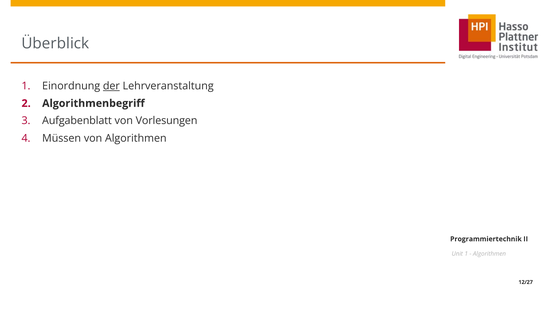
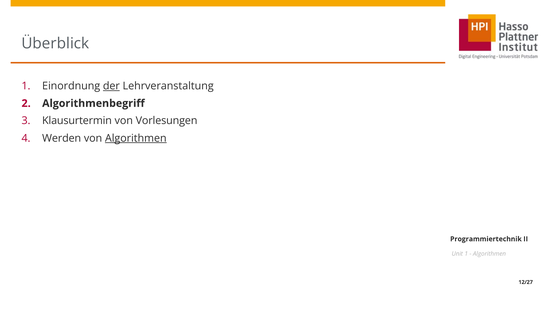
Aufgabenblatt: Aufgabenblatt -> Klausurtermin
Müssen: Müssen -> Werden
Algorithmen at (136, 138) underline: none -> present
